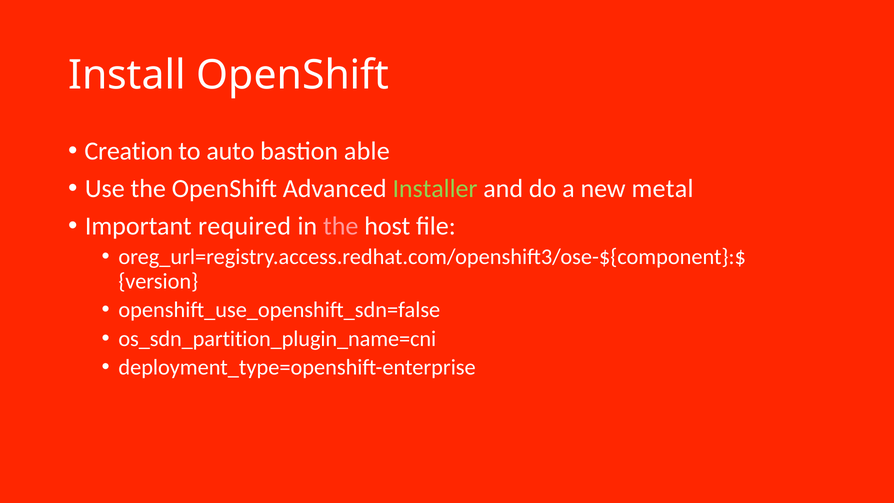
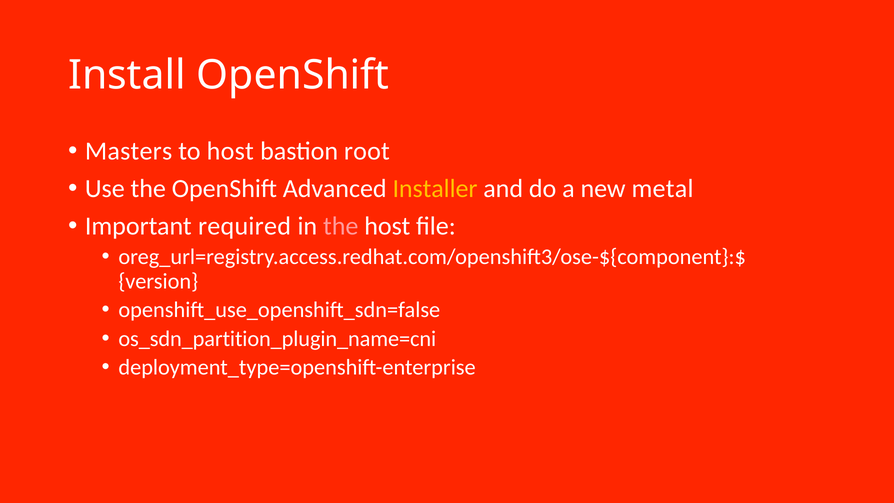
Creation: Creation -> Masters
to auto: auto -> host
able: able -> root
Installer colour: light green -> yellow
